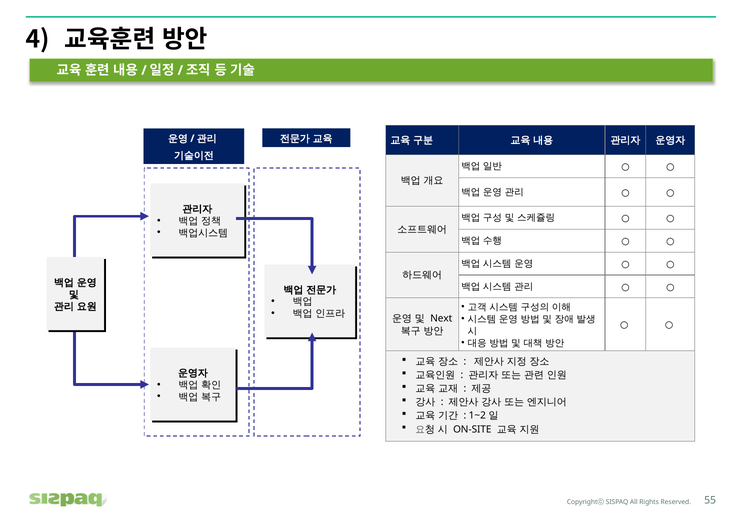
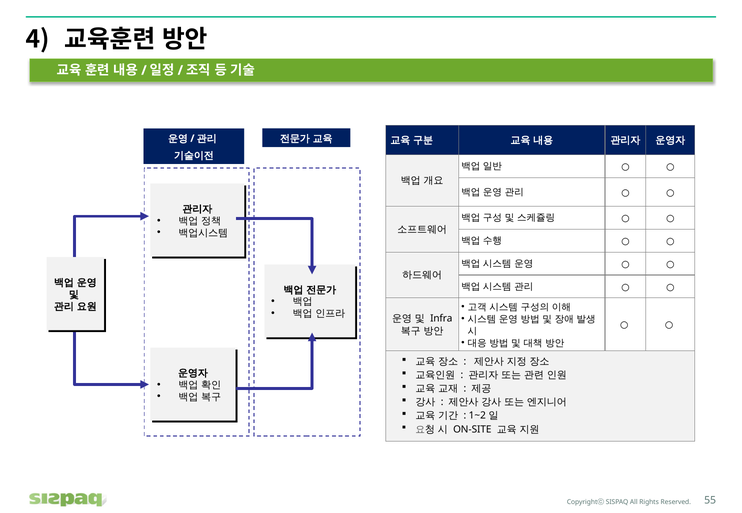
Next: Next -> Infra
